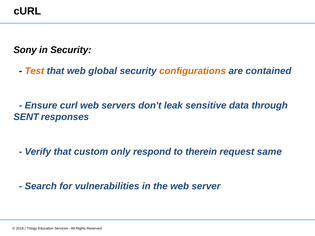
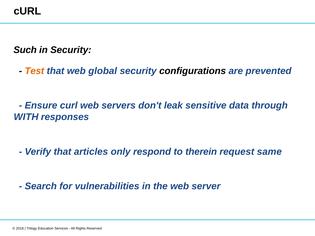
Sony: Sony -> Such
configurations colour: orange -> black
contained: contained -> prevented
SENT: SENT -> WITH
custom: custom -> articles
